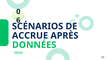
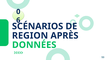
ACCRUE: ACCRUE -> REGION
